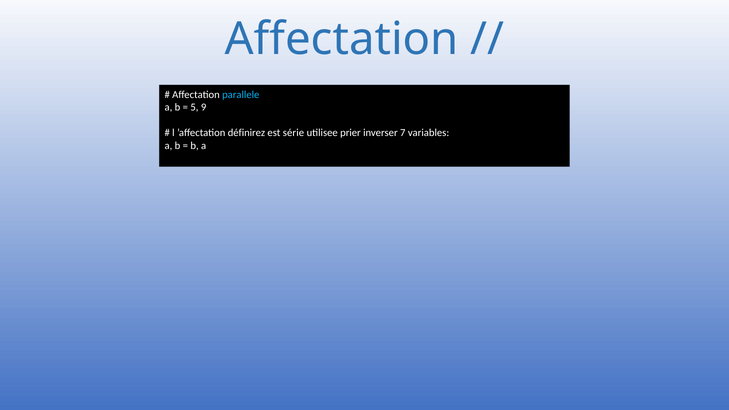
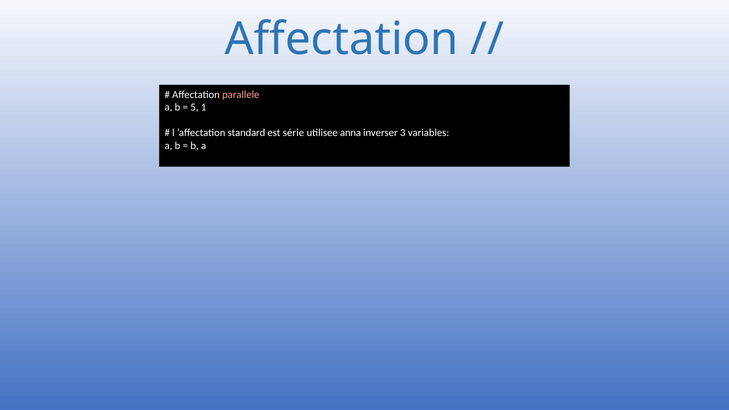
parallele colour: light blue -> pink
9: 9 -> 1
définirez: définirez -> standard
prier: prier -> anna
7: 7 -> 3
